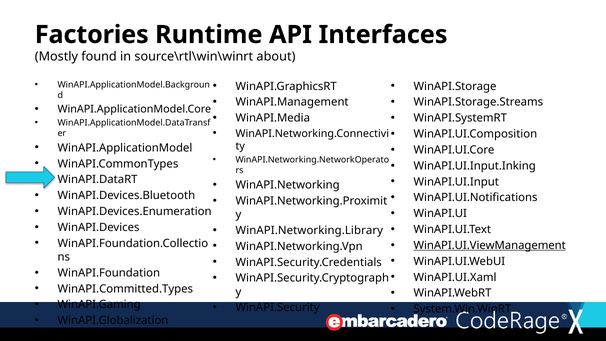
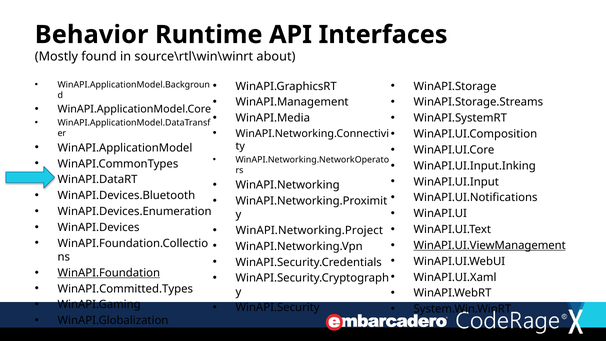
Factories: Factories -> Behavior
WinAPI.Networking.Library: WinAPI.Networking.Library -> WinAPI.Networking.Project
WinAPI.Foundation underline: none -> present
